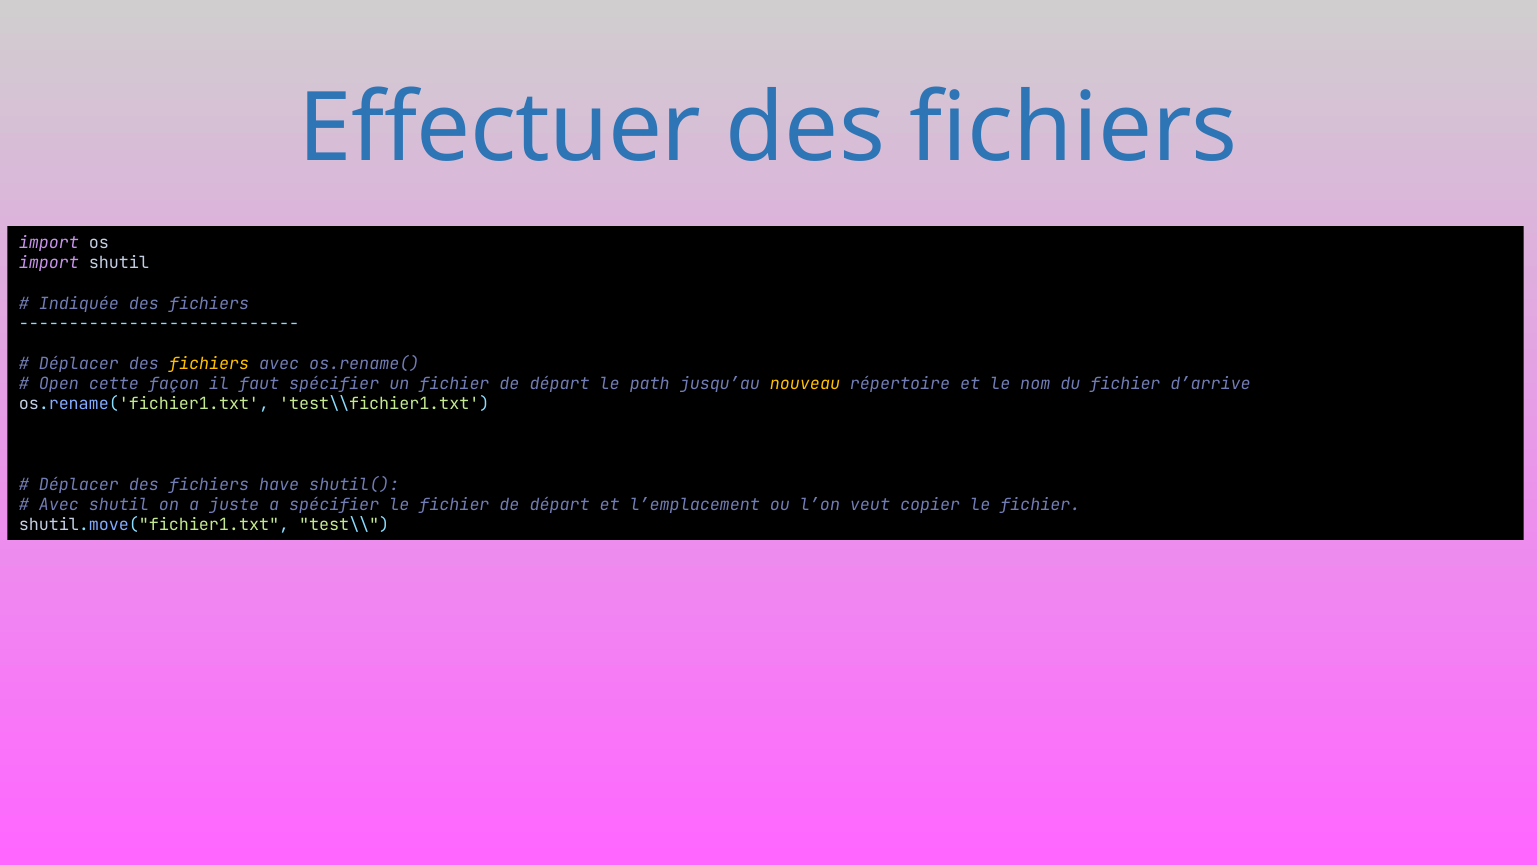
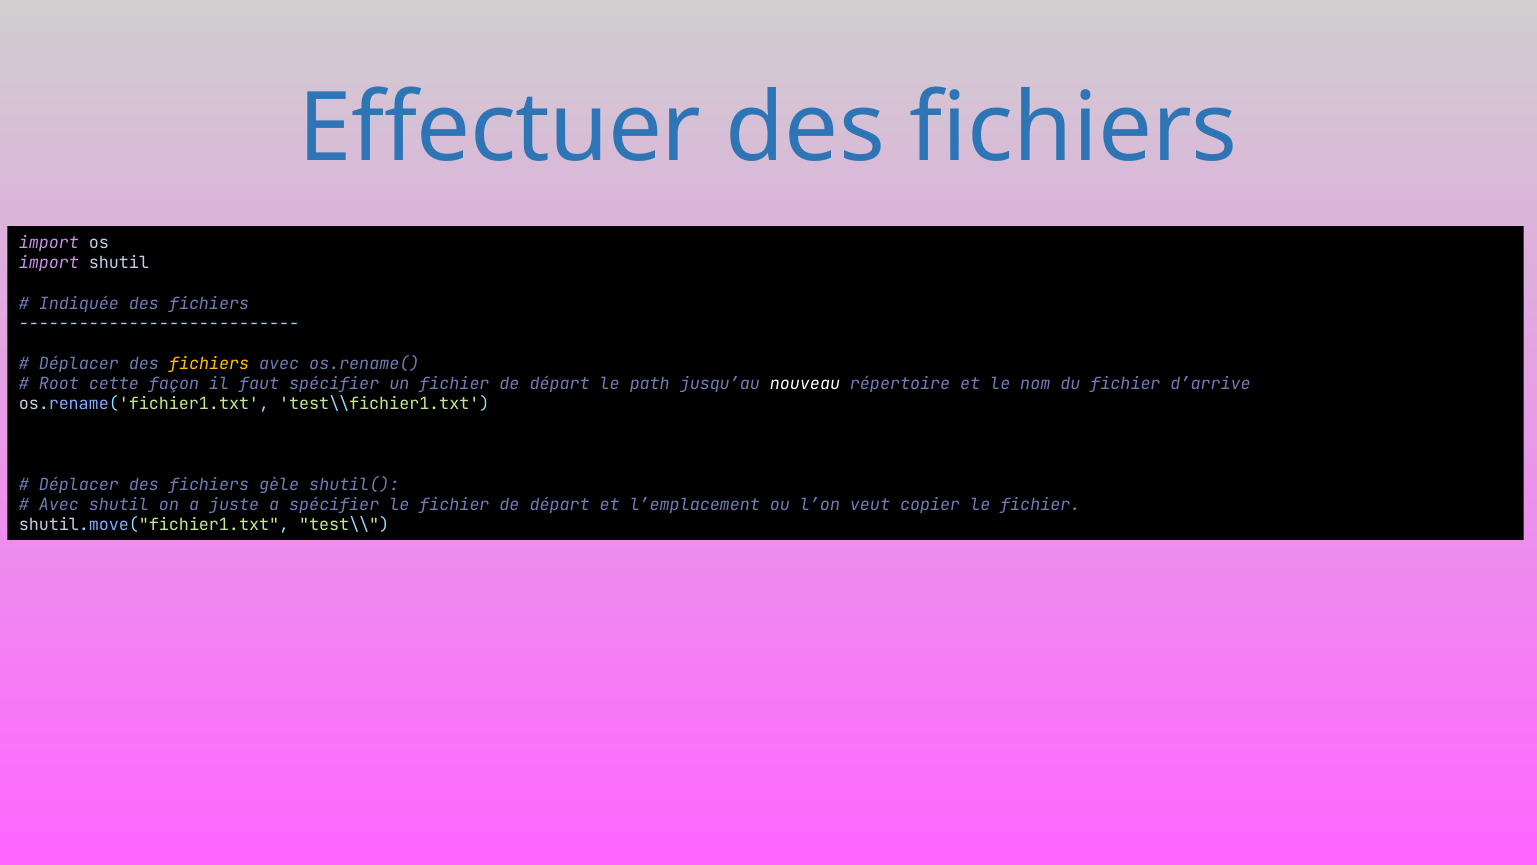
Open: Open -> Root
nouveau colour: yellow -> white
have: have -> gèle
